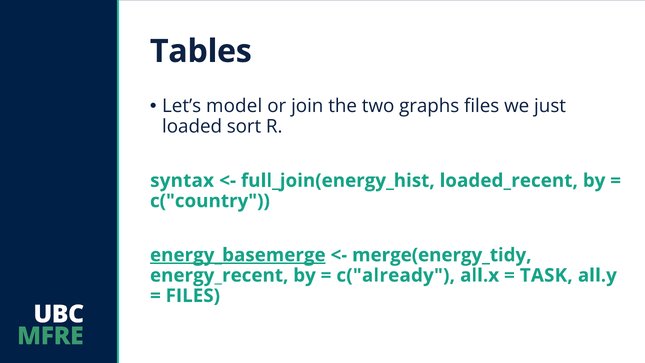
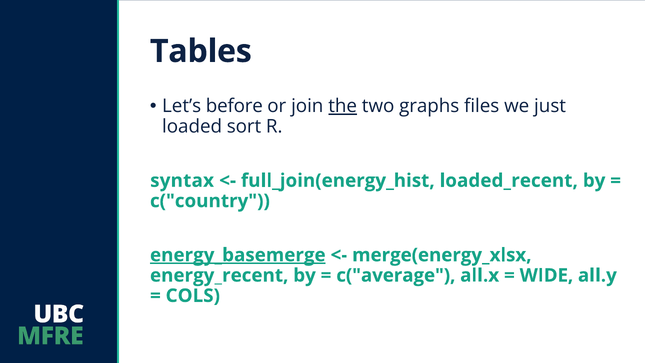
model: model -> before
the underline: none -> present
merge(energy_tidy: merge(energy_tidy -> merge(energy_xlsx
c("already: c("already -> c("average
TASK: TASK -> WIDE
FILES at (193, 296): FILES -> COLS
